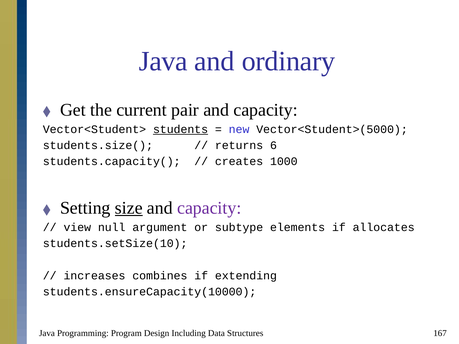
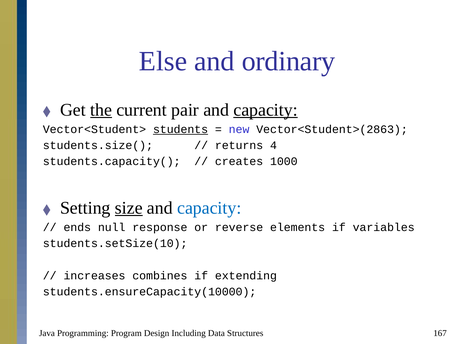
Java at (163, 61): Java -> Else
the underline: none -> present
capacity at (266, 110) underline: none -> present
Vector<Student>(5000: Vector<Student>(5000 -> Vector<Student>(2863
6: 6 -> 4
capacity at (209, 208) colour: purple -> blue
view: view -> ends
argument: argument -> response
subtype: subtype -> reverse
allocates: allocates -> variables
